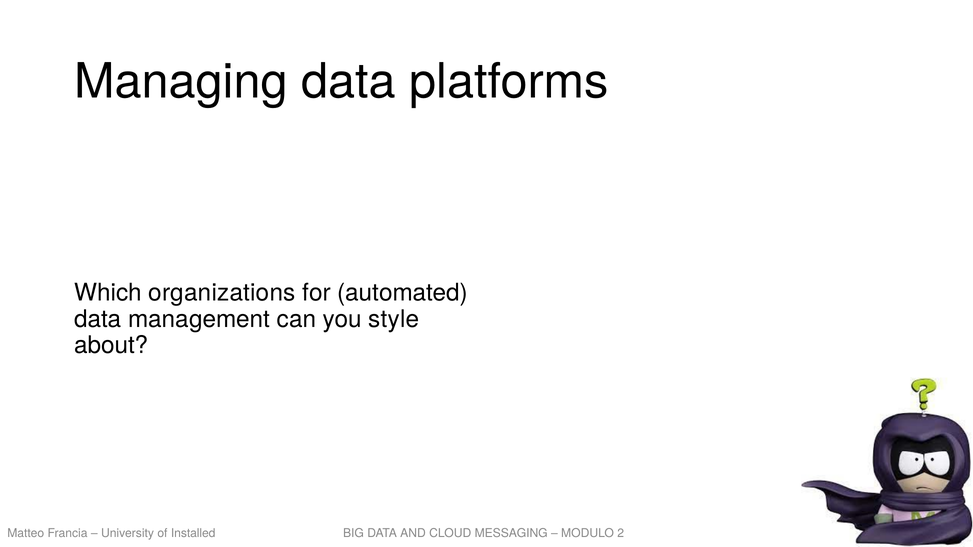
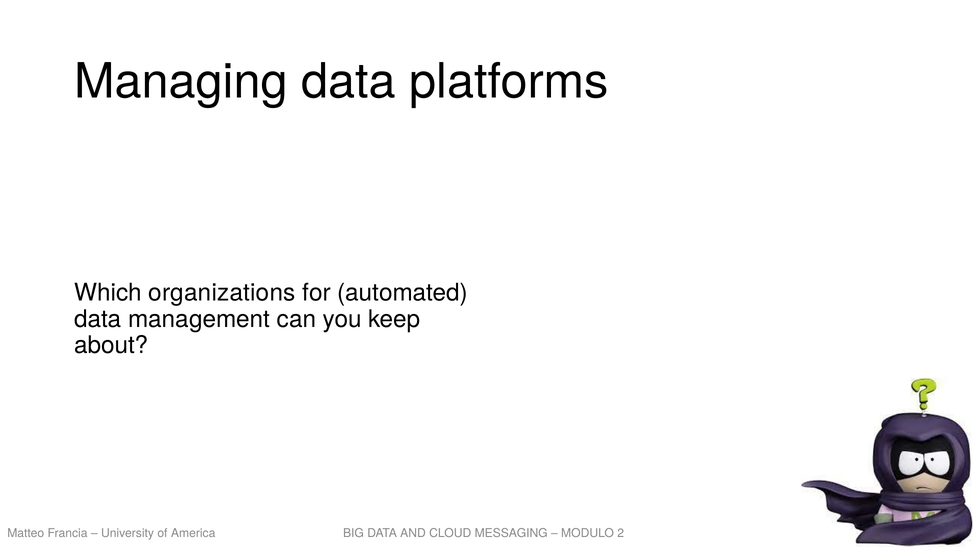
style: style -> keep
Installed: Installed -> America
